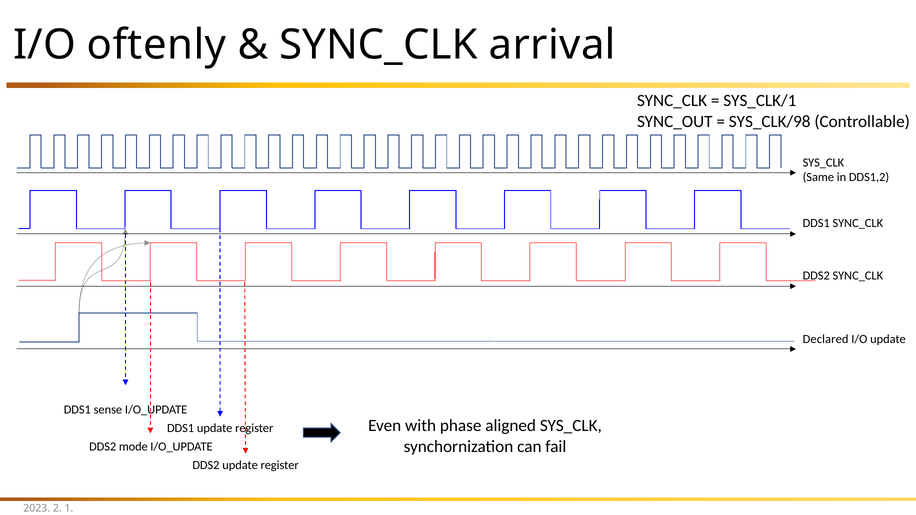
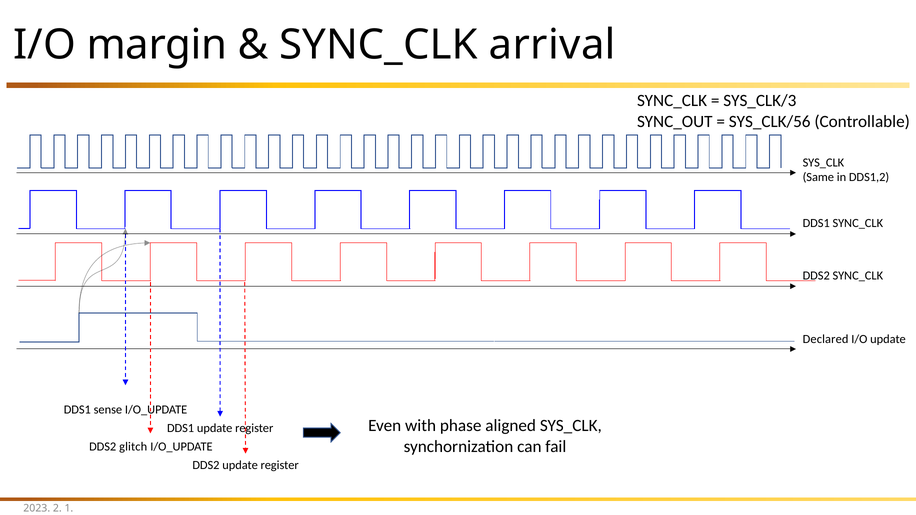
oftenly: oftenly -> margin
SYS_CLK/1: SYS_CLK/1 -> SYS_CLK/3
SYS_CLK/98: SYS_CLK/98 -> SYS_CLK/56
mode: mode -> glitch
